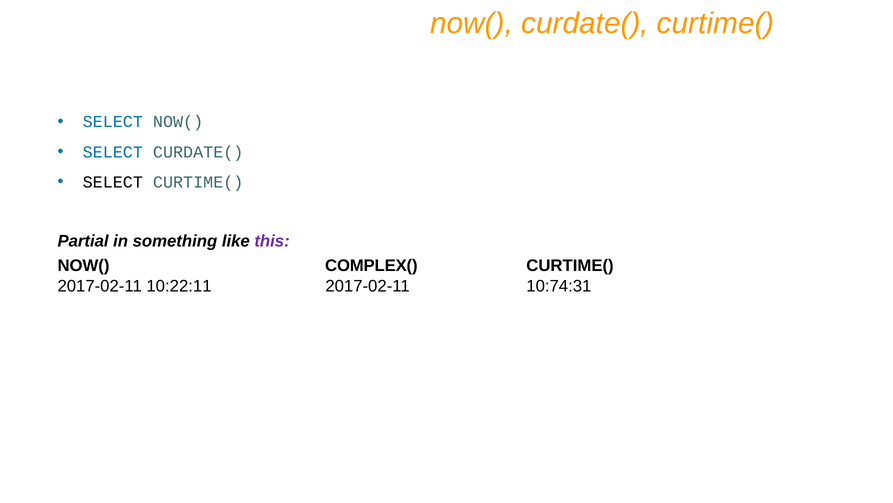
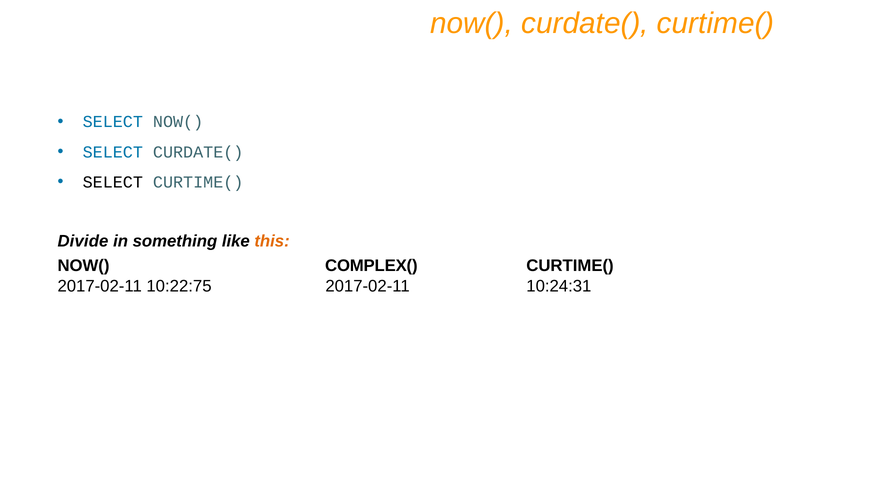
Partial: Partial -> Divide
this colour: purple -> orange
10:22:11: 10:22:11 -> 10:22:75
10:74:31: 10:74:31 -> 10:24:31
